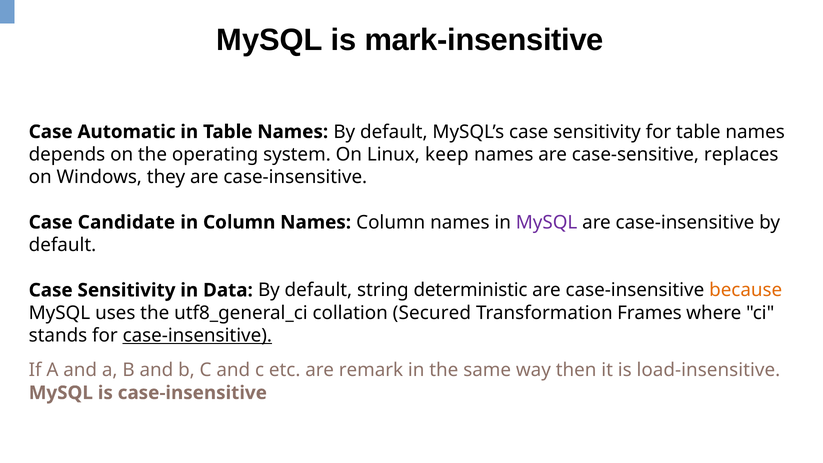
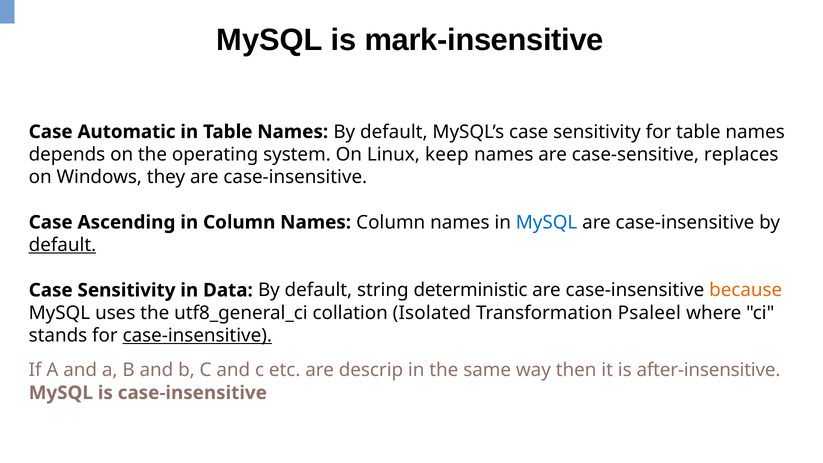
Candidate: Candidate -> Ascending
MySQL at (547, 222) colour: purple -> blue
default at (62, 245) underline: none -> present
Secured: Secured -> Isolated
Frames: Frames -> Psaleel
remark: remark -> descrip
load-insensitive: load-insensitive -> after-insensitive
